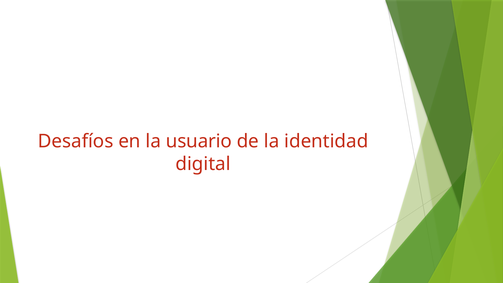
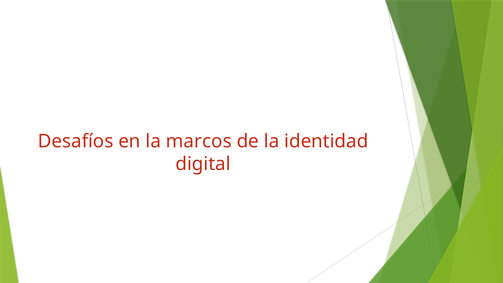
usuario: usuario -> marcos
